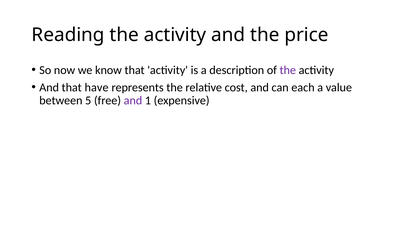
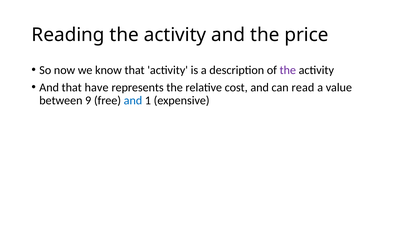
each: each -> read
5: 5 -> 9
and at (133, 100) colour: purple -> blue
